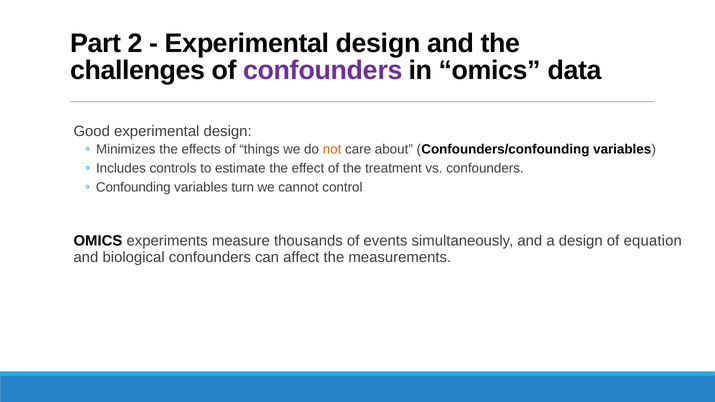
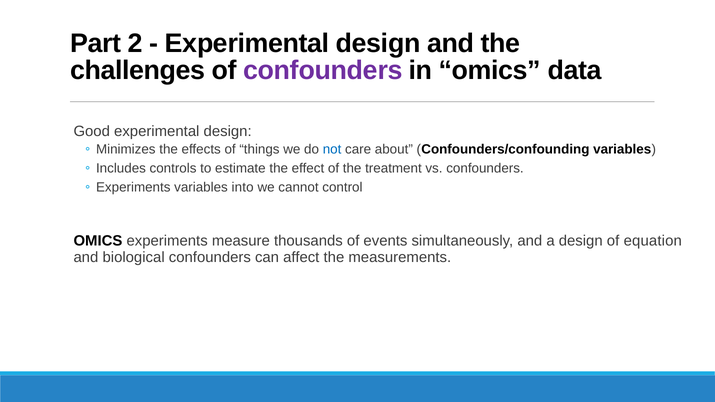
not colour: orange -> blue
Confounding at (133, 187): Confounding -> Experiments
turn: turn -> into
